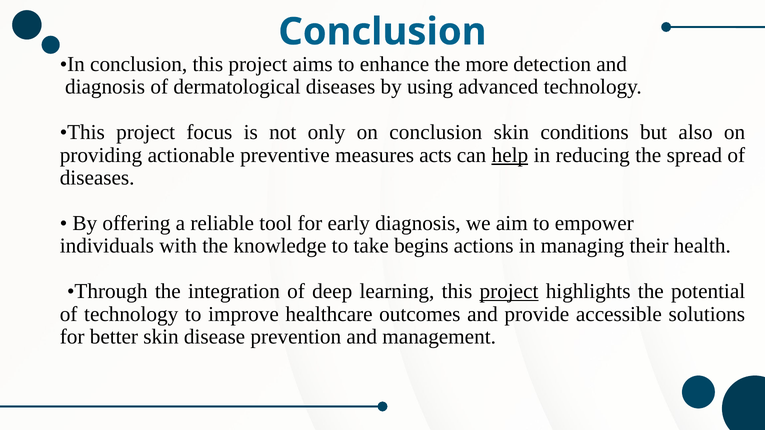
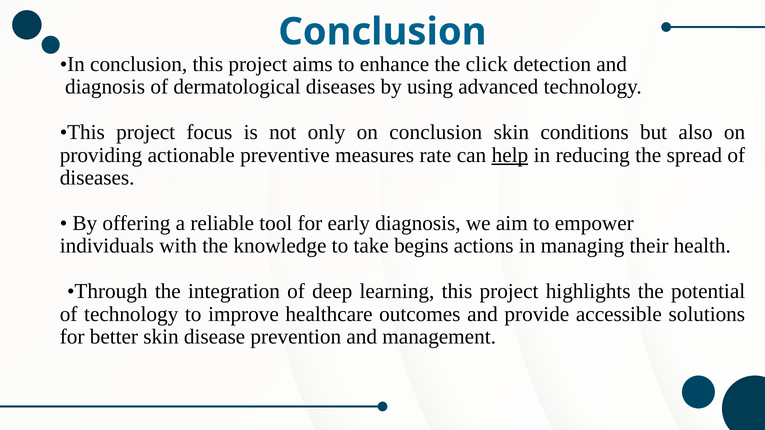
more: more -> click
acts: acts -> rate
project at (509, 292) underline: present -> none
